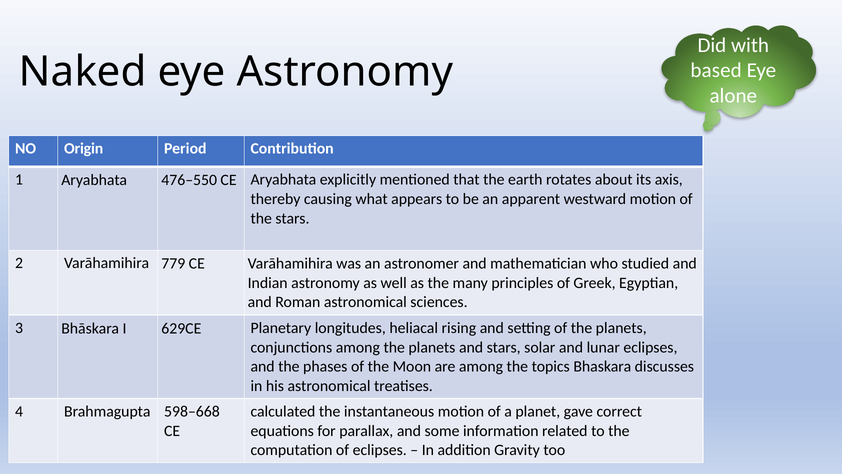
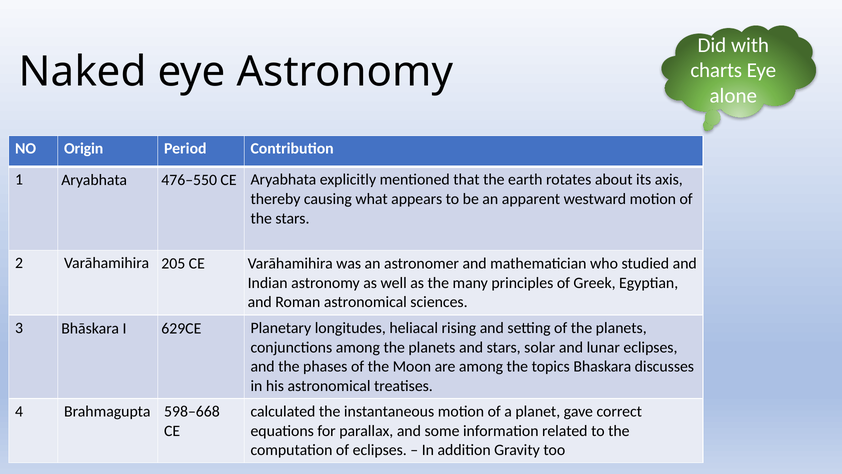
based: based -> charts
779: 779 -> 205
